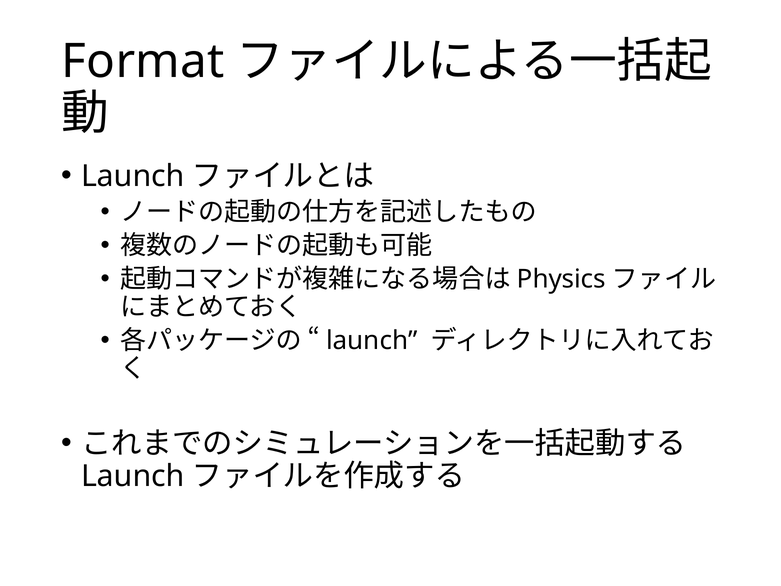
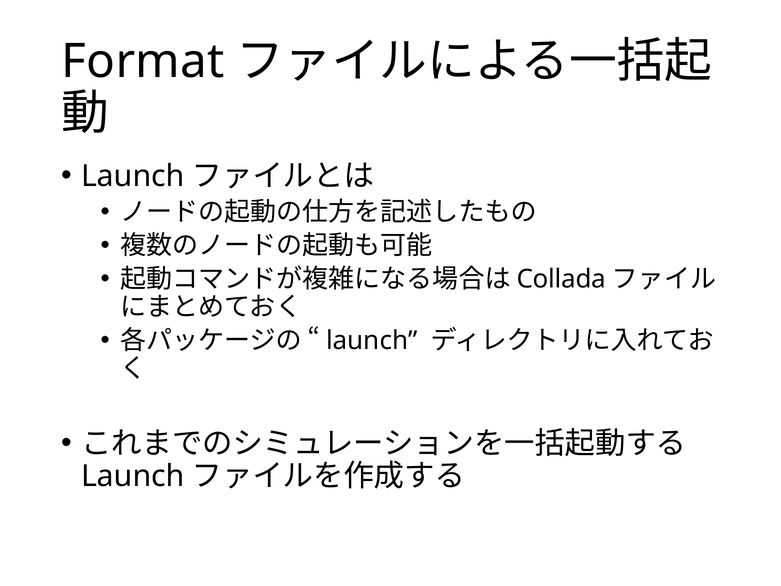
Physics: Physics -> Collada
